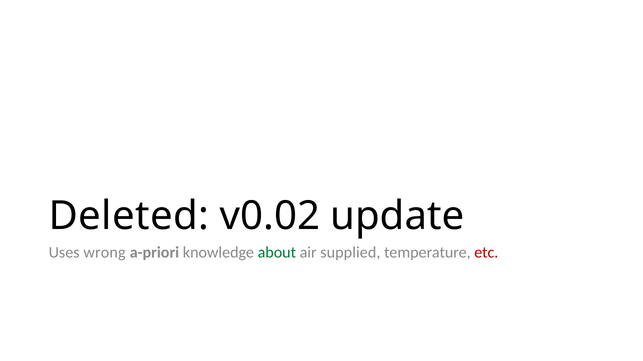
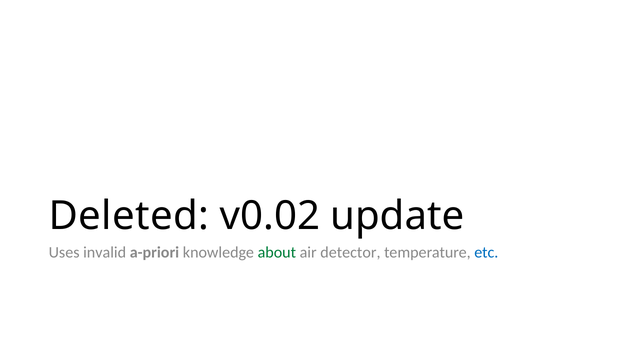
wrong: wrong -> invalid
supplied: supplied -> detector
etc colour: red -> blue
